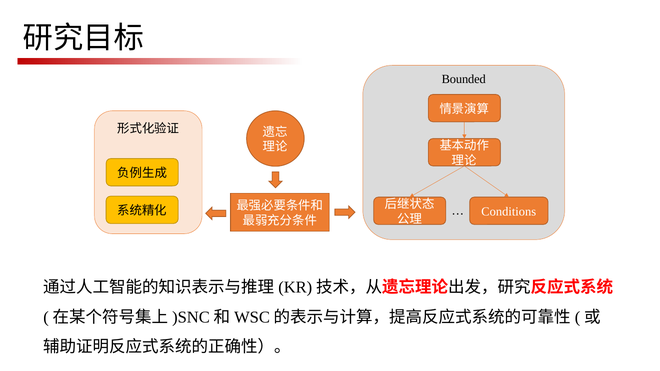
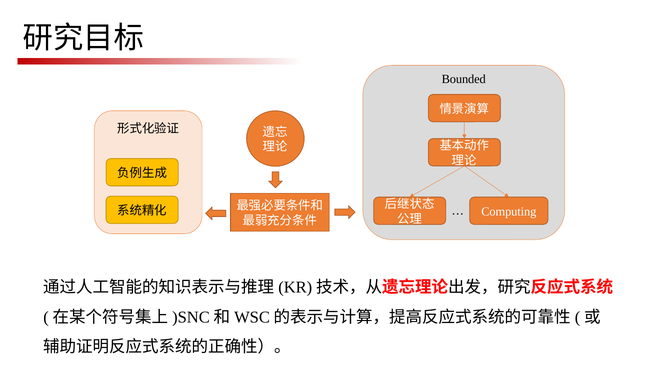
Conditions: Conditions -> Computing
